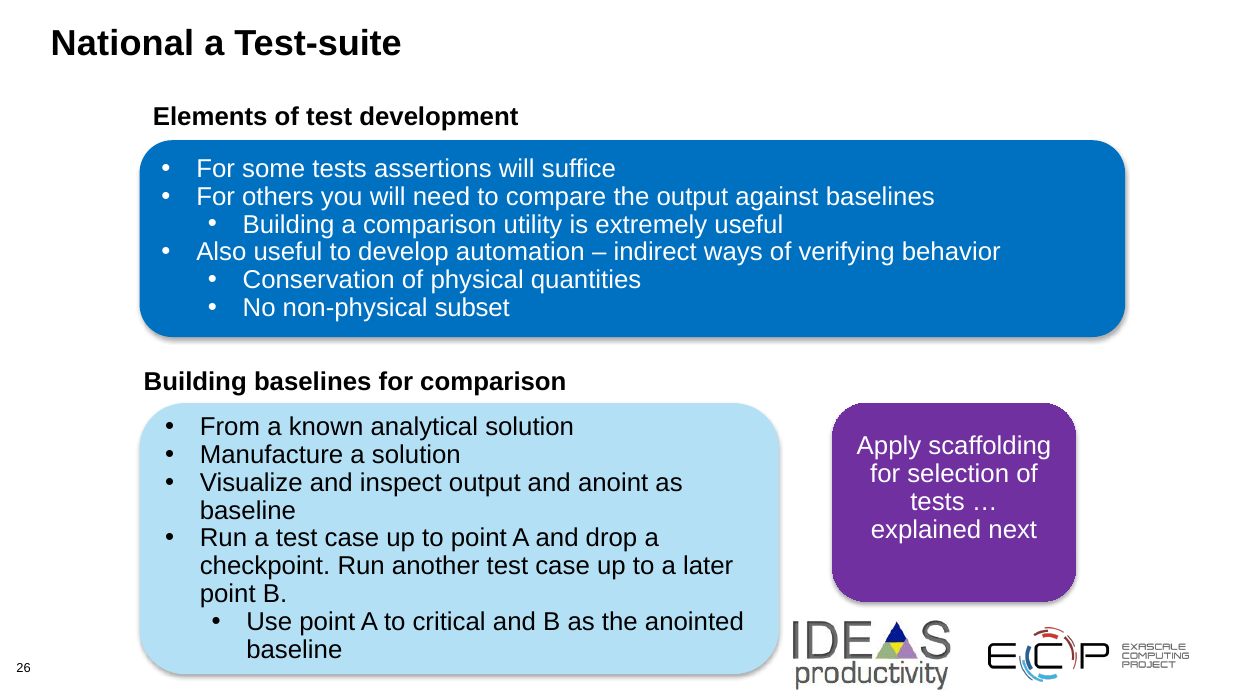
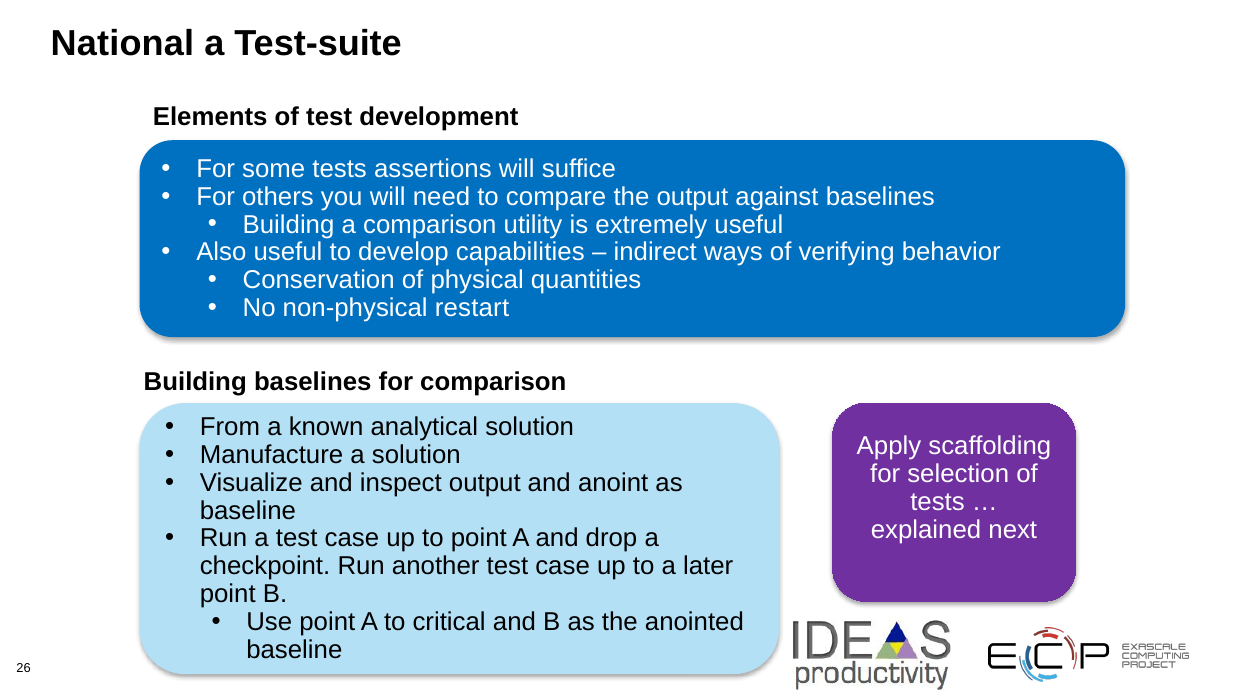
automation: automation -> capabilities
subset: subset -> restart
